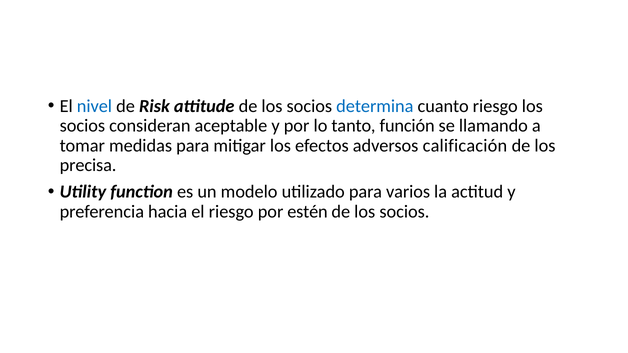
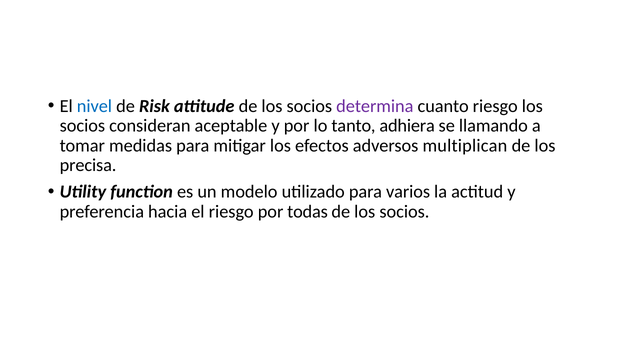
determina colour: blue -> purple
función: función -> adhiera
calificación: calificación -> multiplican
estén: estén -> todas
